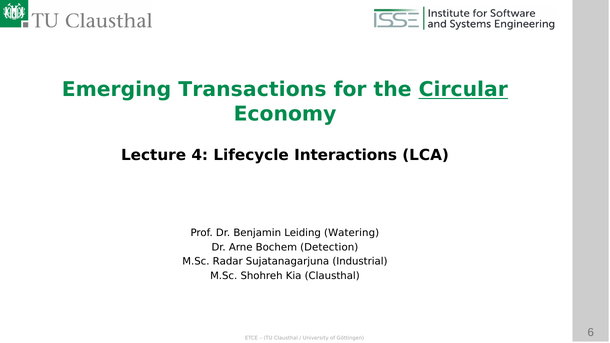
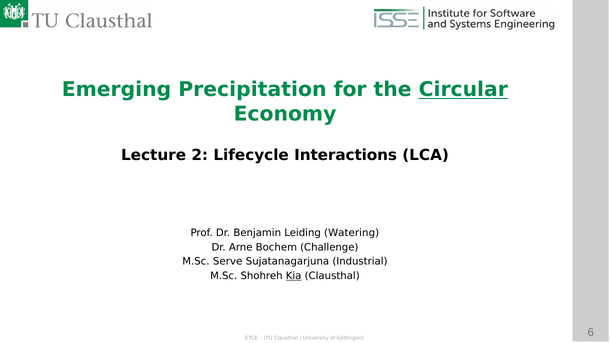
Transactions: Transactions -> Precipitation
4: 4 -> 2
Detection: Detection -> Challenge
Radar: Radar -> Serve
Kia underline: none -> present
